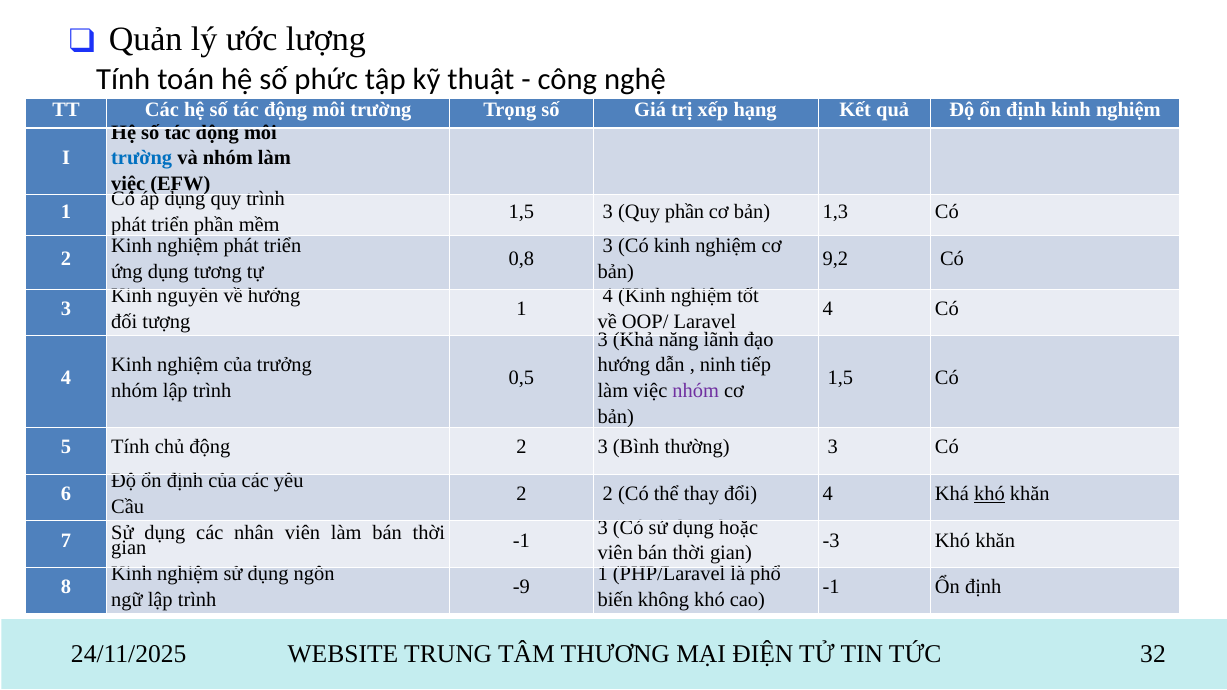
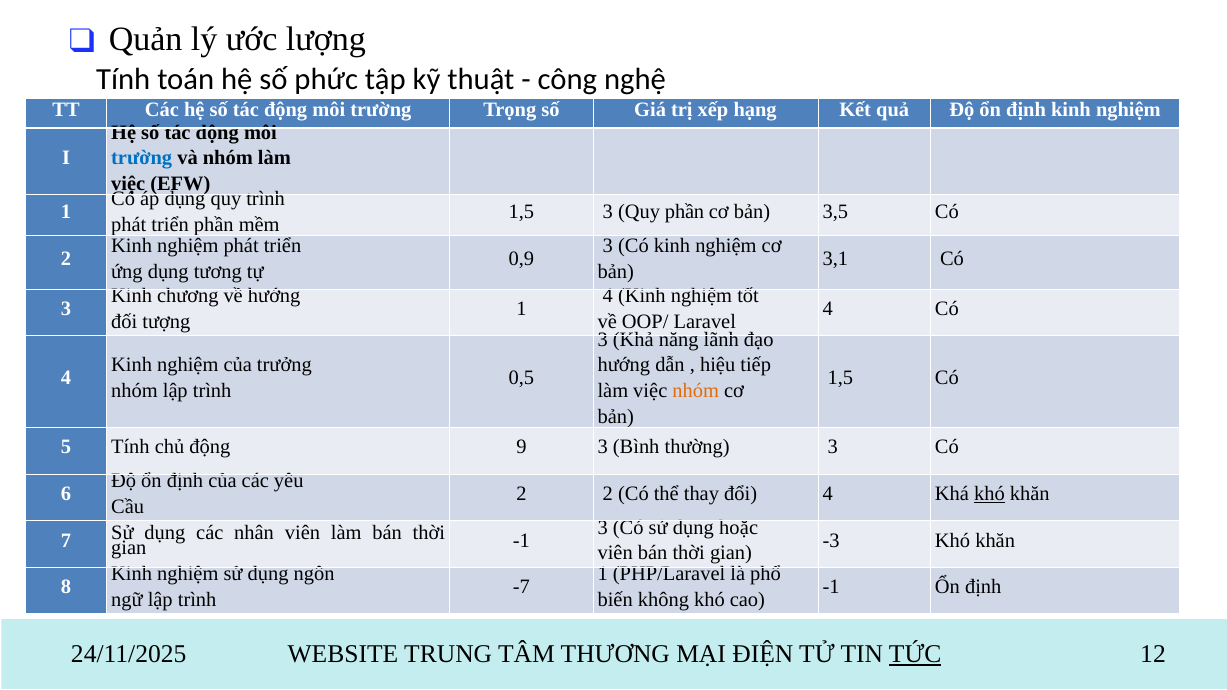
1,3: 1,3 -> 3,5
0,8: 0,8 -> 0,9
9,2: 9,2 -> 3,1
nguyên: nguyên -> chương
ninh: ninh -> hiệu
nhóm at (696, 391) colour: purple -> orange
động 2: 2 -> 9
-9: -9 -> -7
TỨC underline: none -> present
32: 32 -> 12
